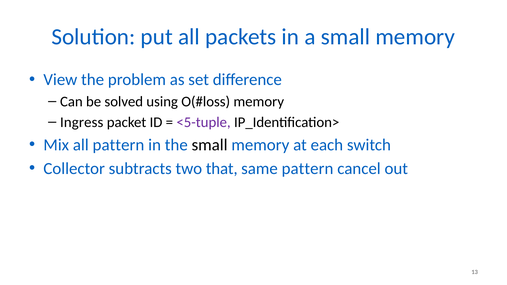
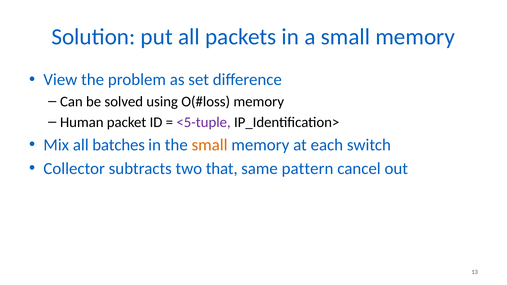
Ingress: Ingress -> Human
all pattern: pattern -> batches
small at (210, 145) colour: black -> orange
